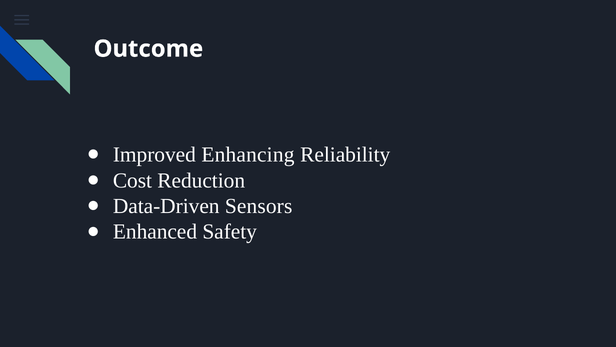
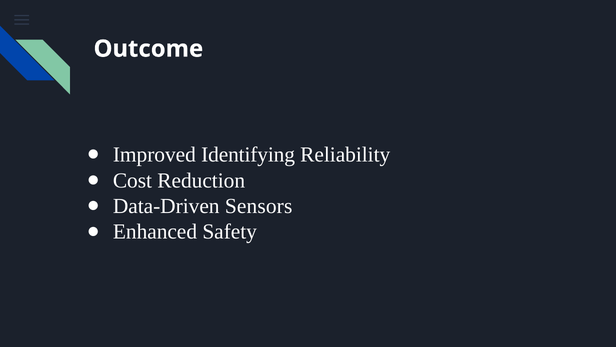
Enhancing: Enhancing -> Identifying
